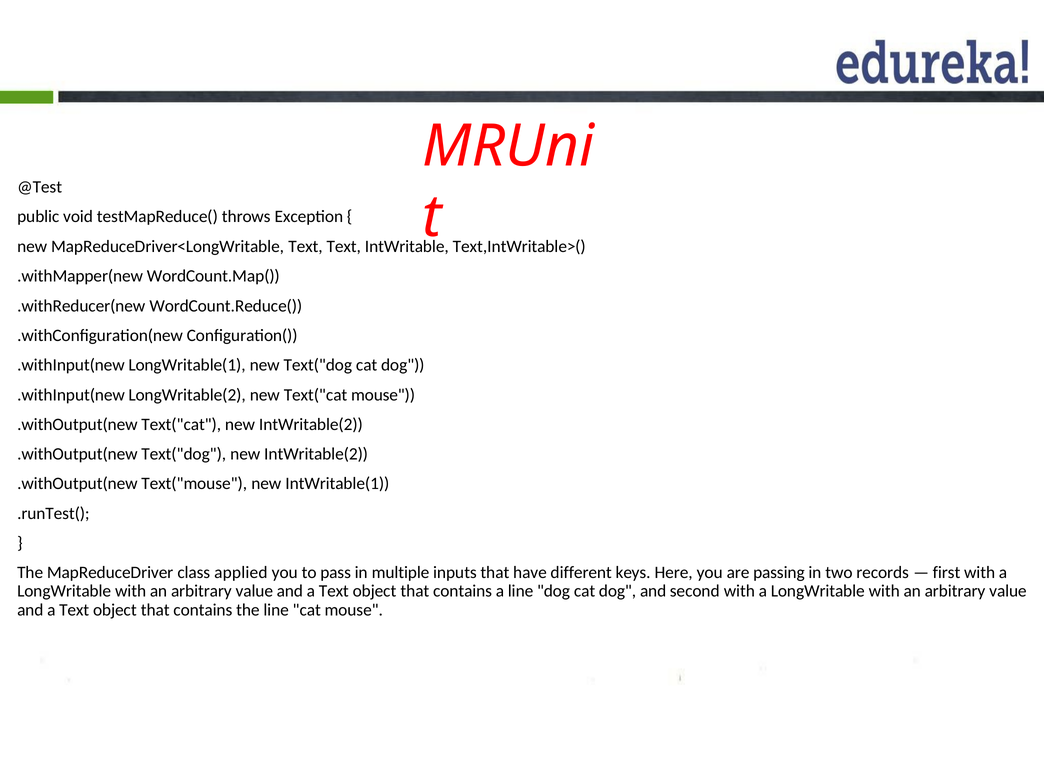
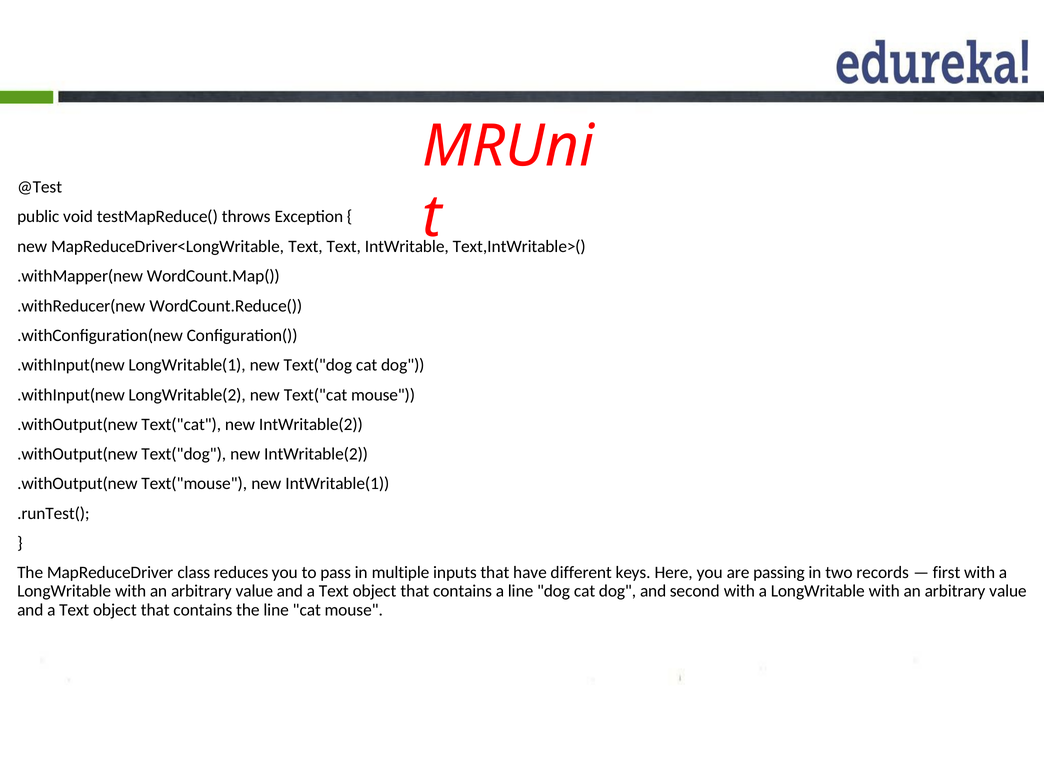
applied: applied -> reduces
